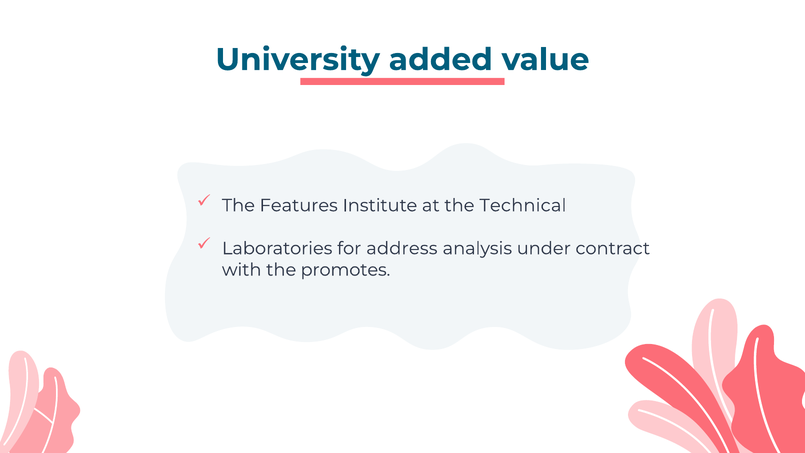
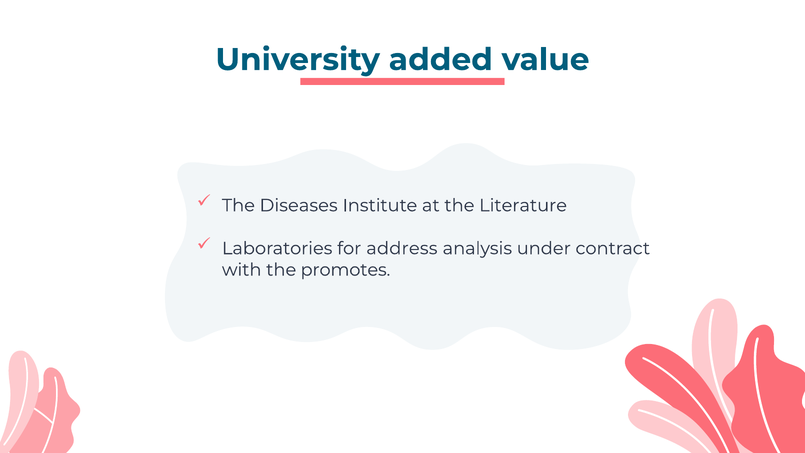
Features: Features -> Diseases
Technical: Technical -> Literature
